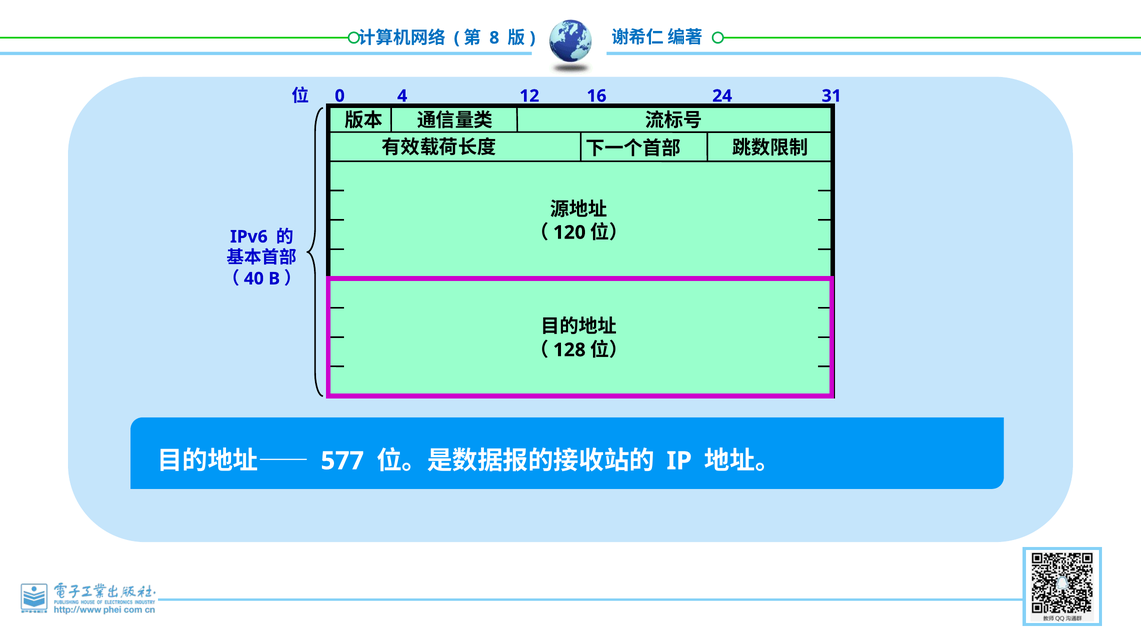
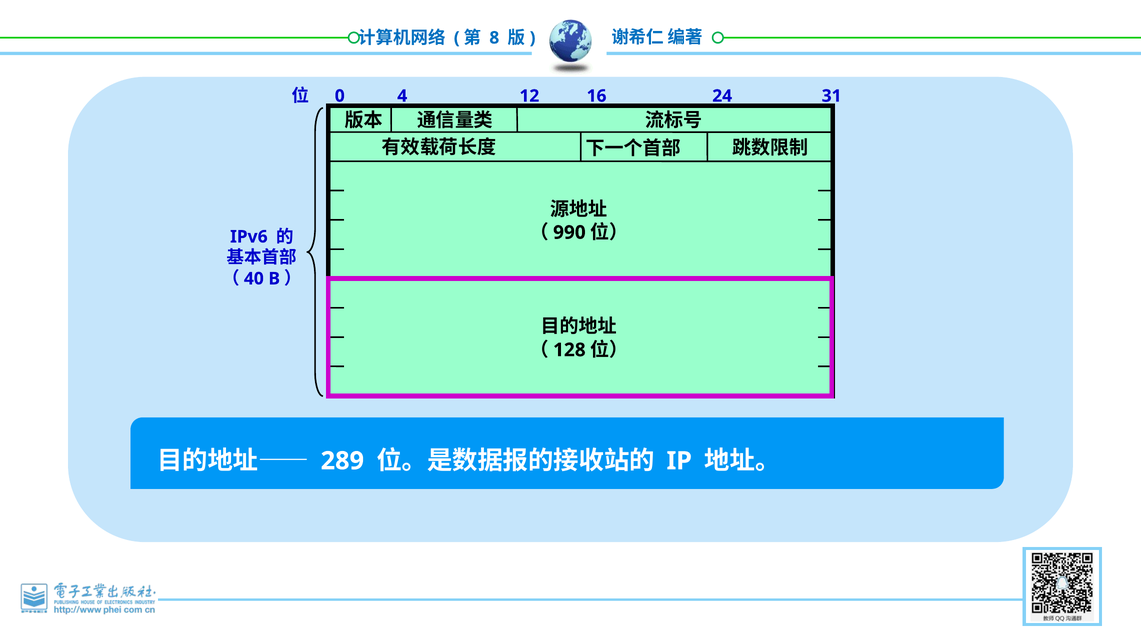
120: 120 -> 990
577: 577 -> 289
